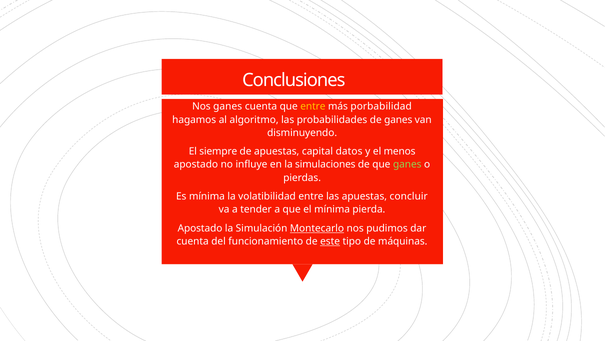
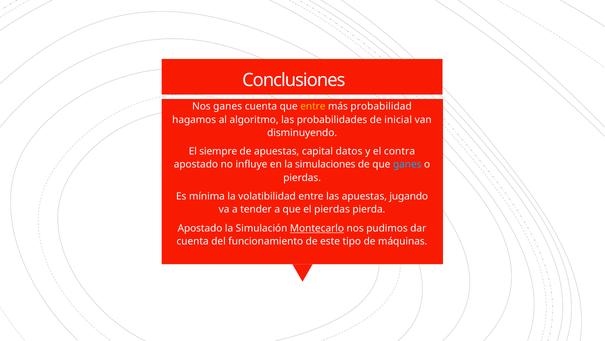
porbabilidad: porbabilidad -> probabilidad
de ganes: ganes -> inicial
menos: menos -> contra
ganes at (407, 164) colour: light green -> light blue
concluir: concluir -> jugando
el mínima: mínima -> pierdas
este underline: present -> none
